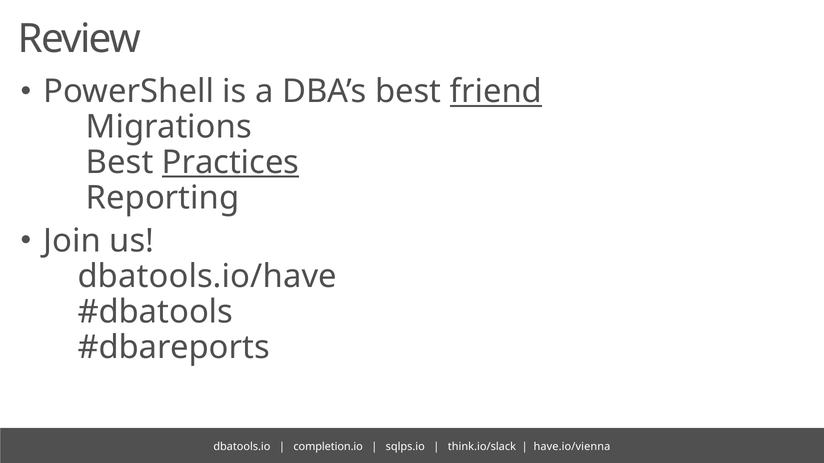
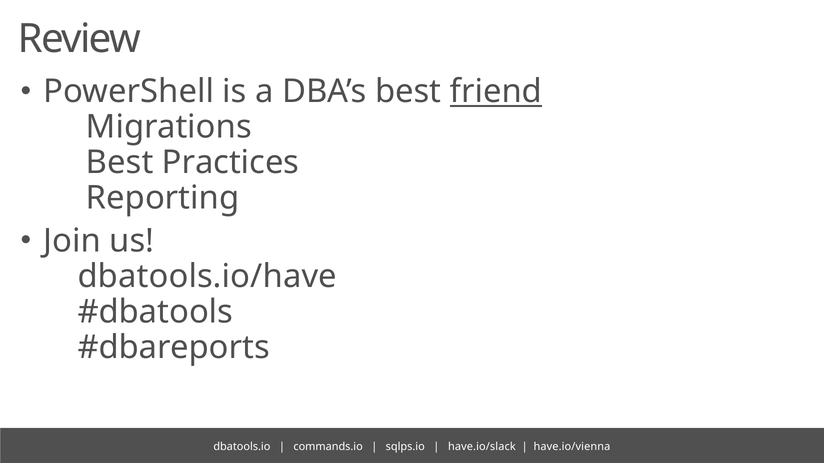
Practices underline: present -> none
completion.io: completion.io -> commands.io
think.io/slack: think.io/slack -> have.io/slack
